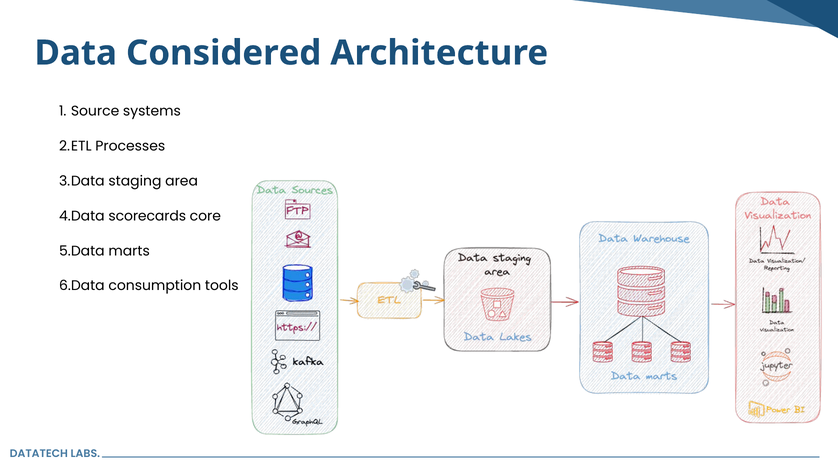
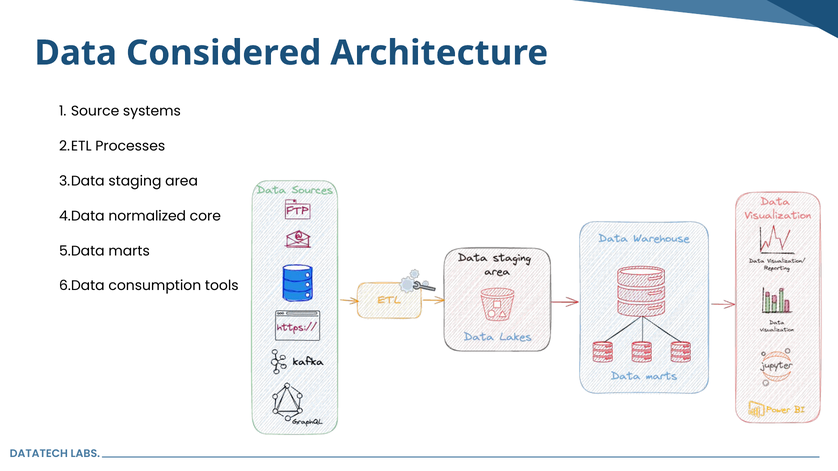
scorecards: scorecards -> normalized
